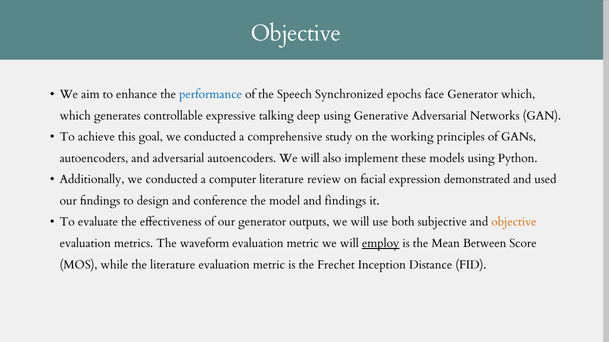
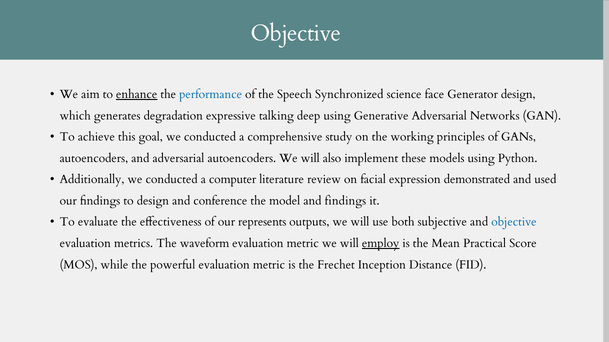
enhance underline: none -> present
epochs: epochs -> science
Generator which: which -> design
controllable: controllable -> degradation
our generator: generator -> represents
objective at (514, 222) colour: orange -> blue
Between: Between -> Practical
the literature: literature -> powerful
